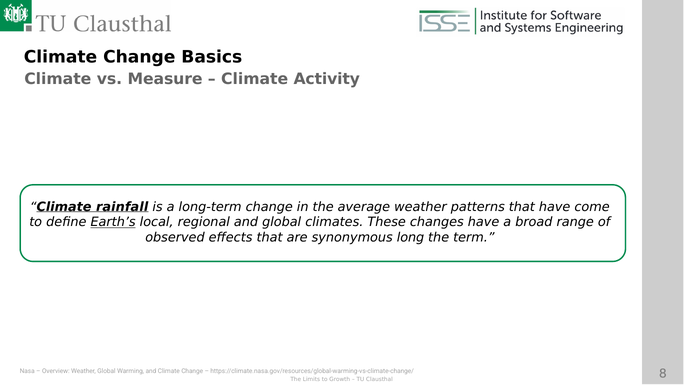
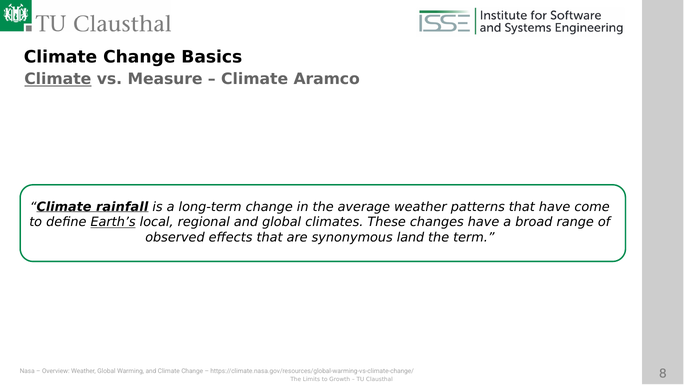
Climate at (58, 79) underline: none -> present
Activity: Activity -> Aramco
long: long -> land
